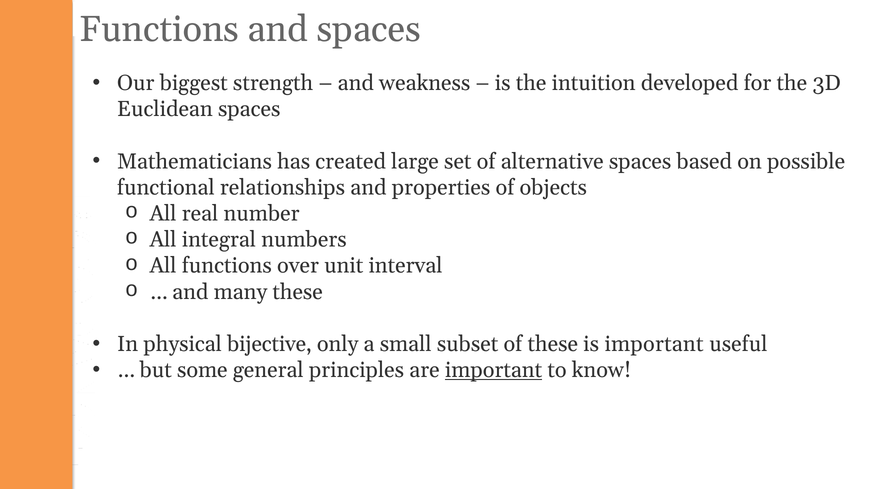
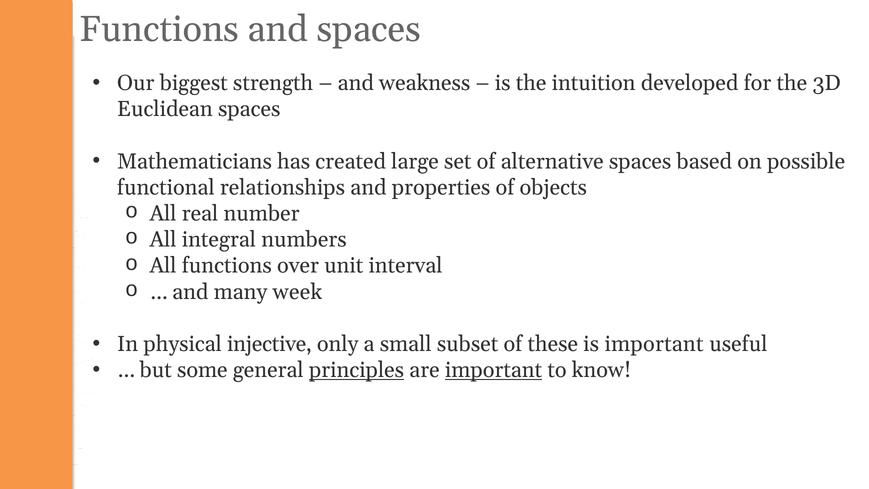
many these: these -> week
bijective: bijective -> injective
principles underline: none -> present
